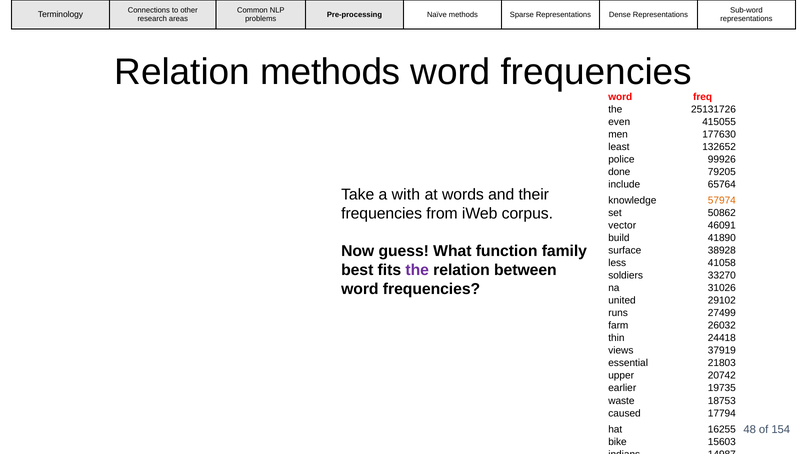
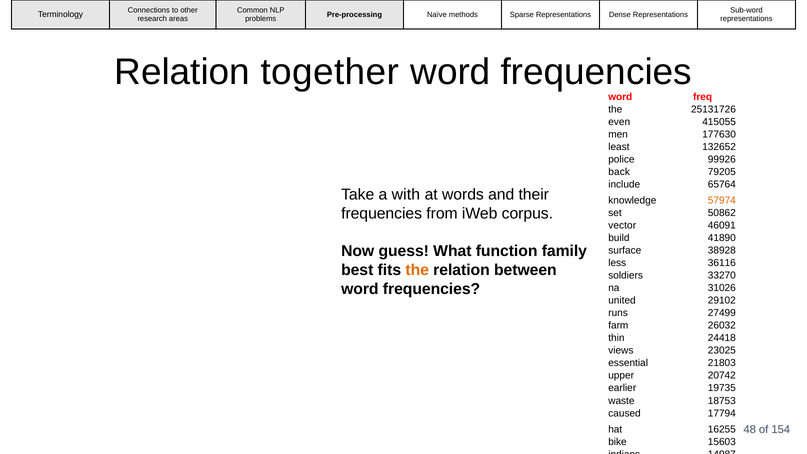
Relation methods: methods -> together
done: done -> back
41058: 41058 -> 36116
the at (417, 270) colour: purple -> orange
37919: 37919 -> 23025
